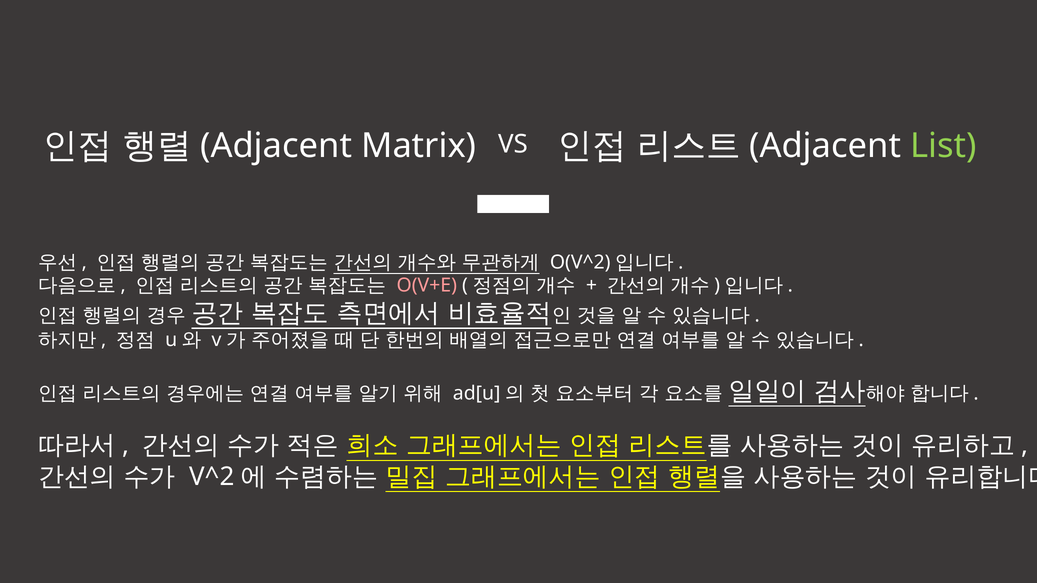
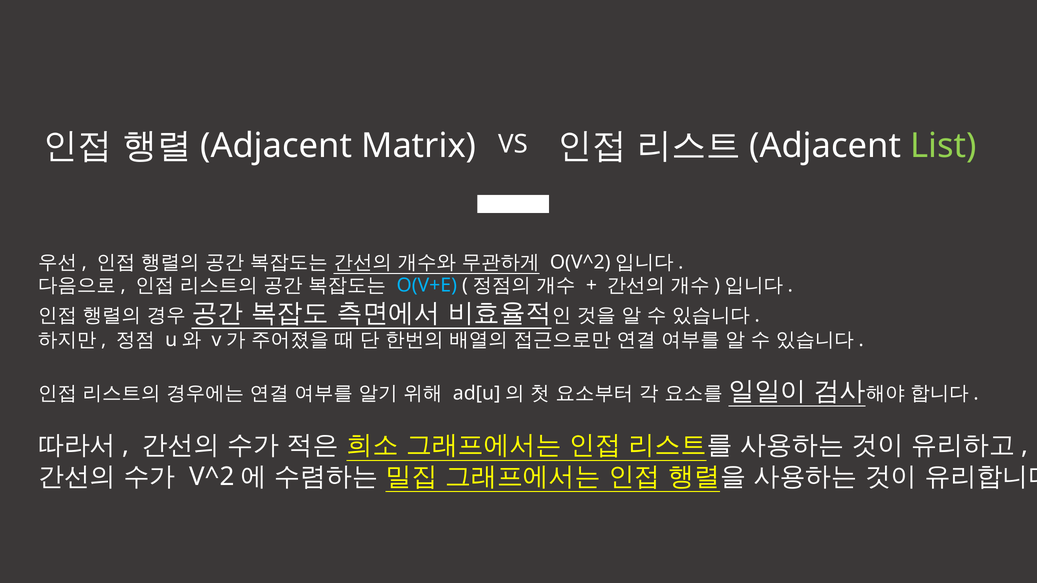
O(V+E colour: pink -> light blue
